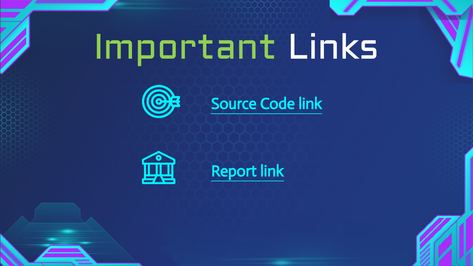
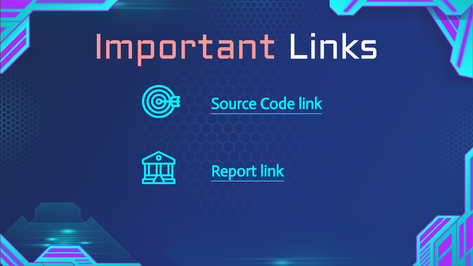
Important colour: light green -> pink
